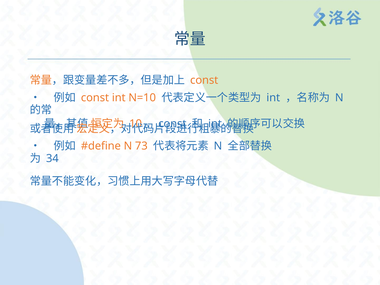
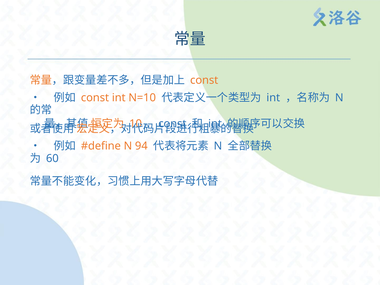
73: 73 -> 94
34: 34 -> 60
